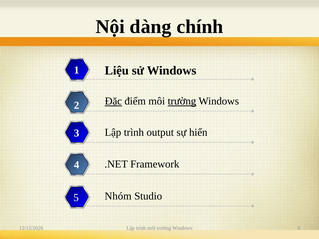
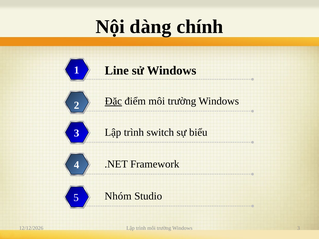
Liệu: Liệu -> Line
trường at (182, 101) underline: present -> none
output: output -> switch
hiển: hiển -> biểu
